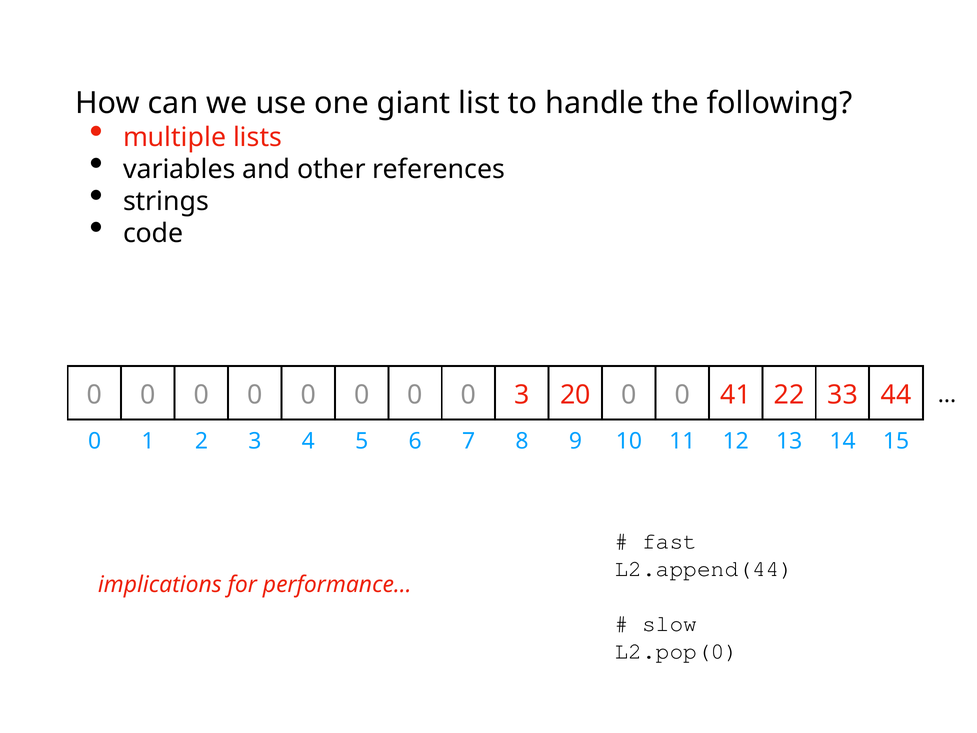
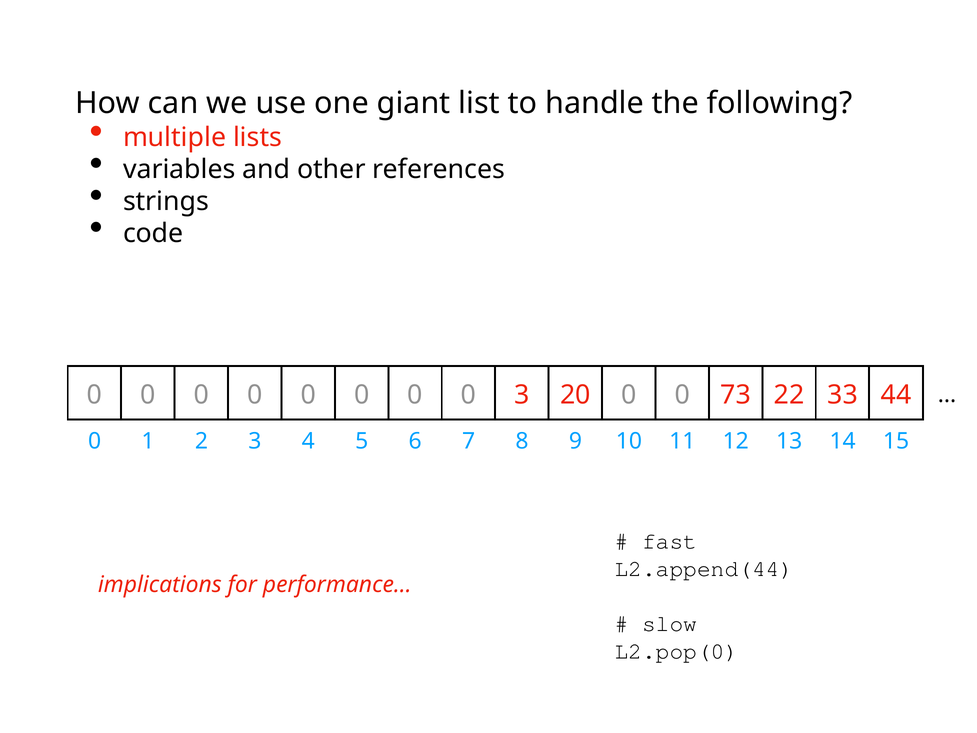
41: 41 -> 73
